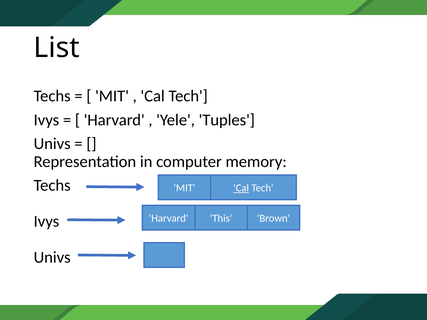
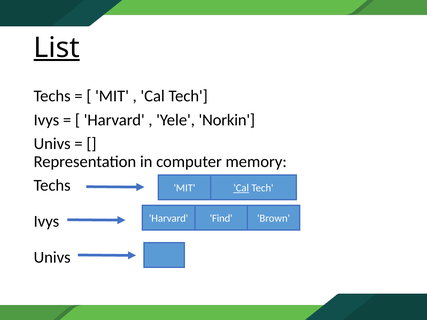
List underline: none -> present
Tuples: Tuples -> Norkin
This: This -> Find
